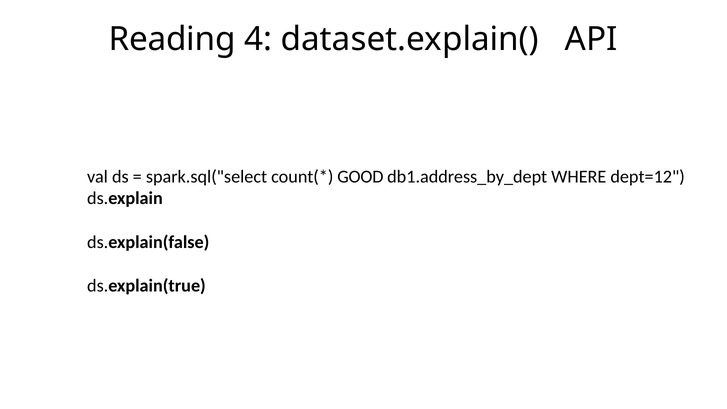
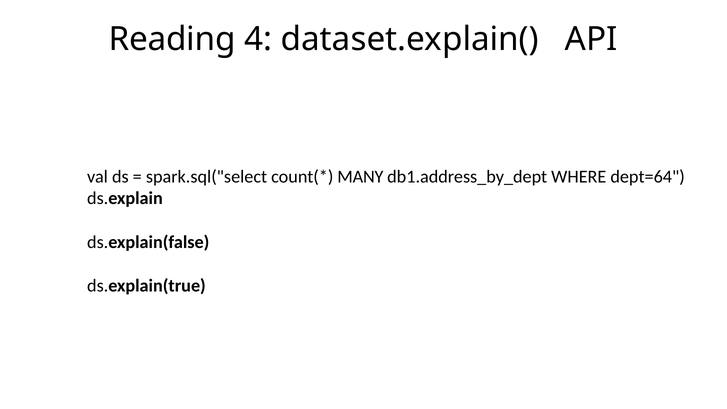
GOOD: GOOD -> MANY
dept=12: dept=12 -> dept=64
